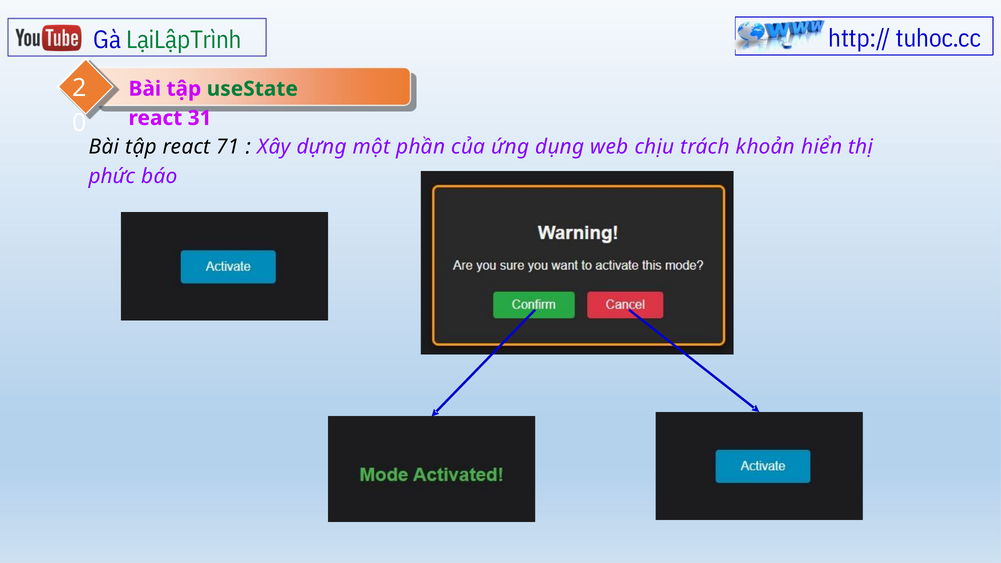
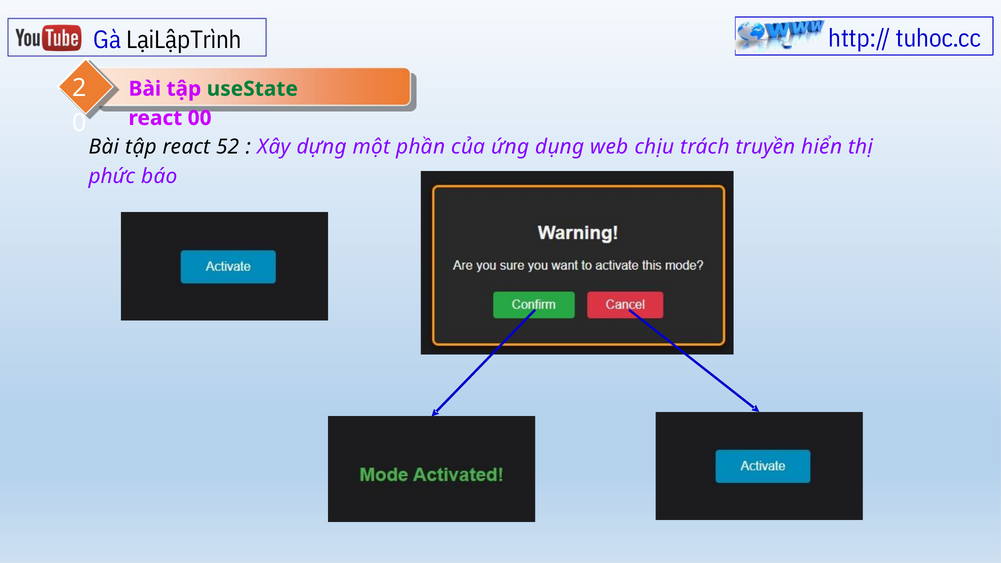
LạiLậpTrình colour: green -> black
31: 31 -> 00
71: 71 -> 52
khoản: khoản -> truyền
